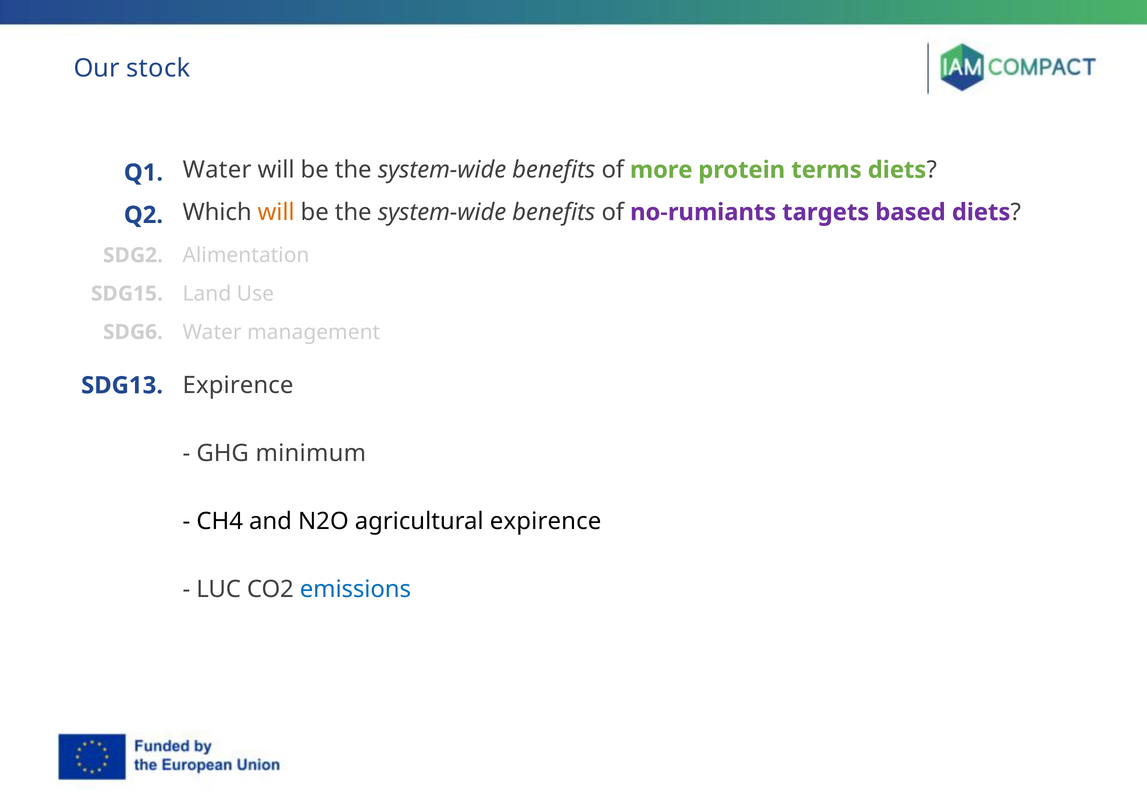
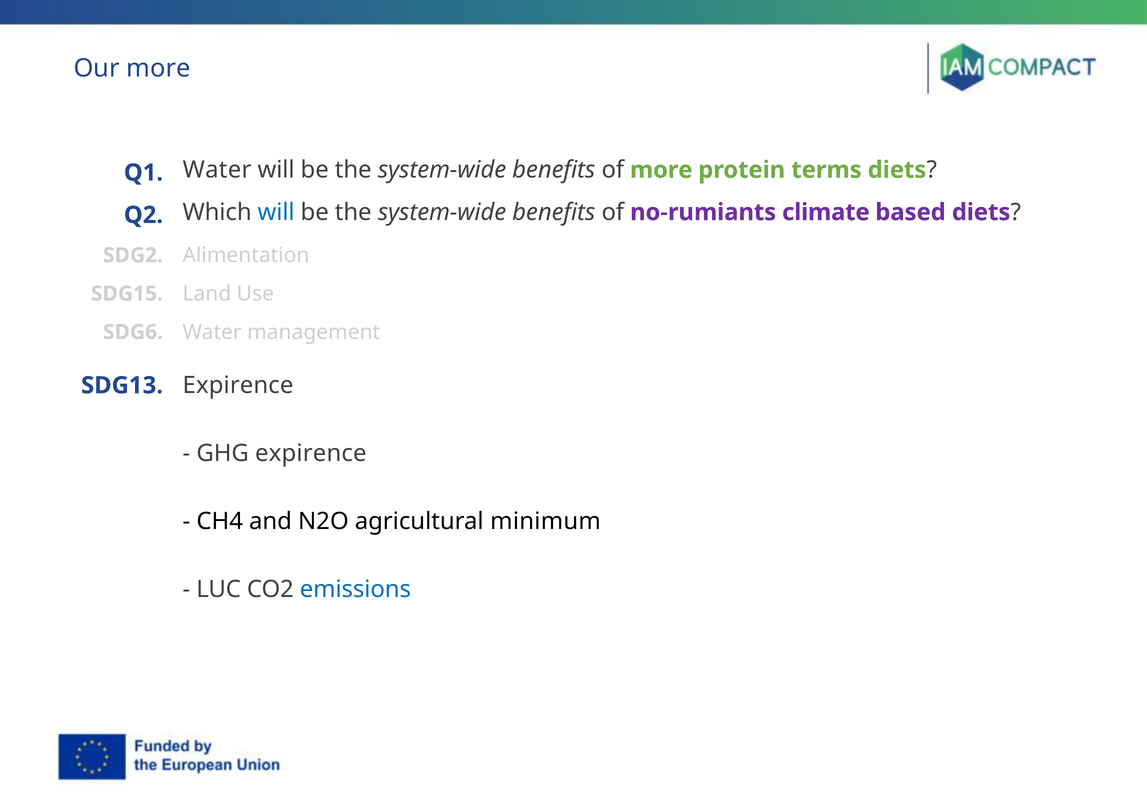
Our stock: stock -> more
will at (276, 212) colour: orange -> blue
targets: targets -> climate
GHG minimum: minimum -> expirence
agricultural expirence: expirence -> minimum
